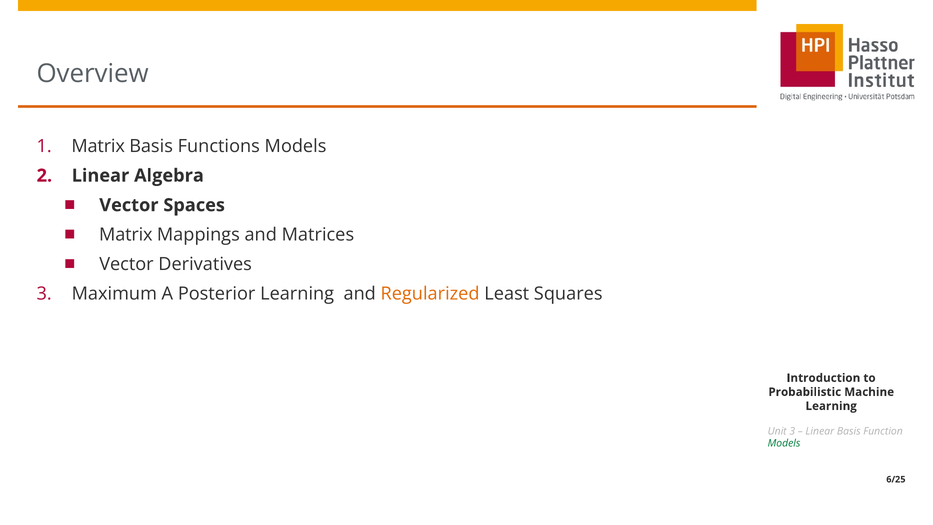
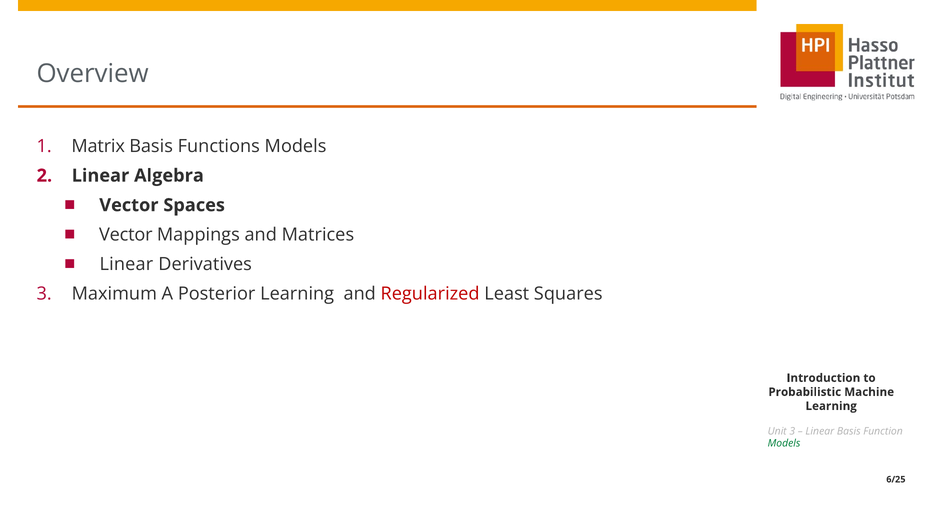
Matrix at (126, 235): Matrix -> Vector
Vector at (126, 264): Vector -> Linear
Regularized colour: orange -> red
